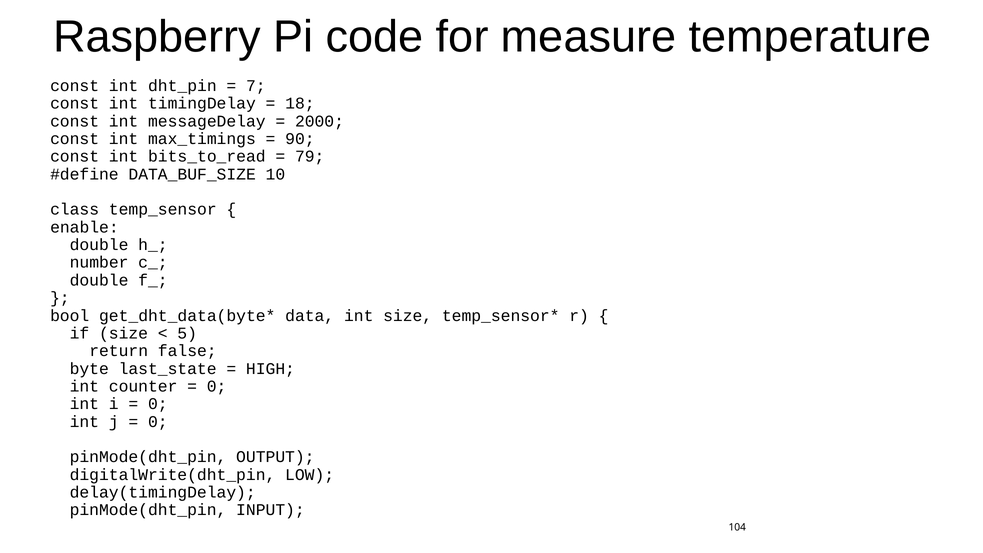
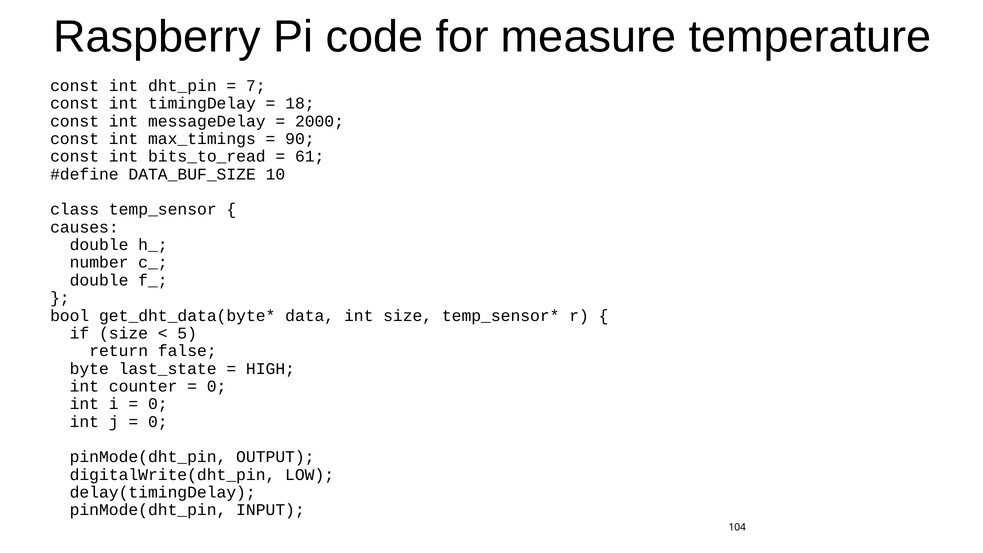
79: 79 -> 61
enable: enable -> causes
